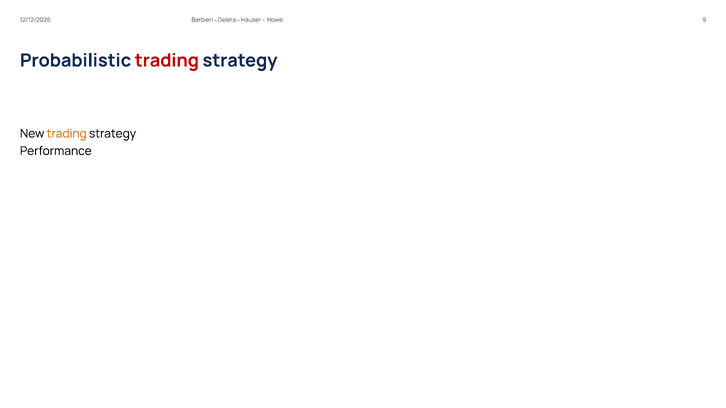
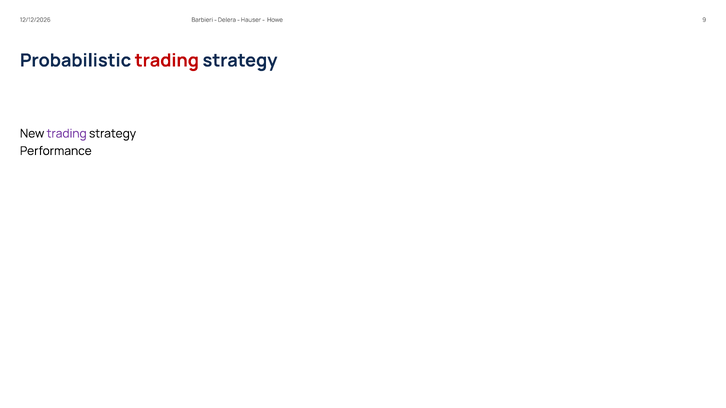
trading at (67, 134) colour: orange -> purple
